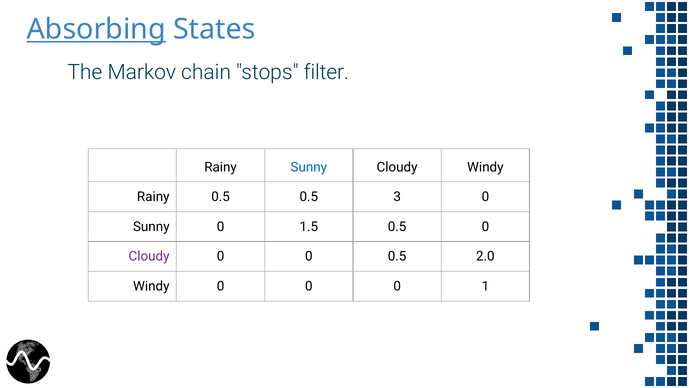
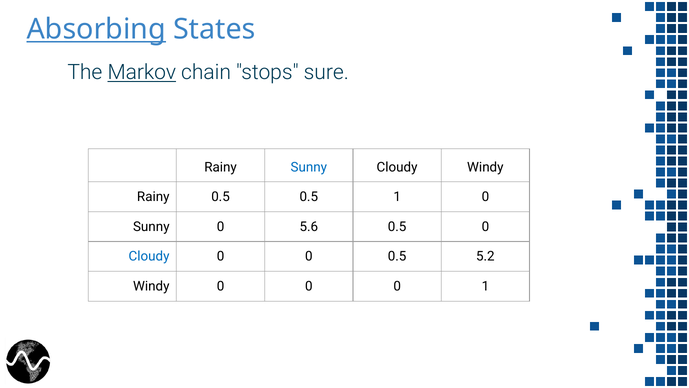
Markov underline: none -> present
filter: filter -> sure
0.5 3: 3 -> 1
1.5: 1.5 -> 5.6
Cloudy at (149, 256) colour: purple -> blue
2.0: 2.0 -> 5.2
